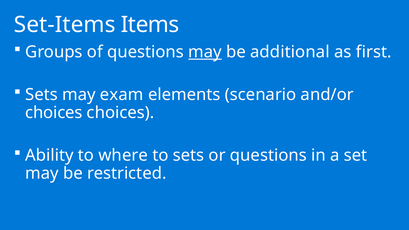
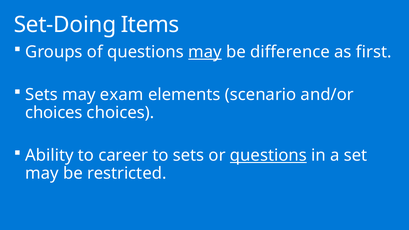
Set-Items: Set-Items -> Set-Doing
additional: additional -> difference
where: where -> career
questions at (268, 155) underline: none -> present
